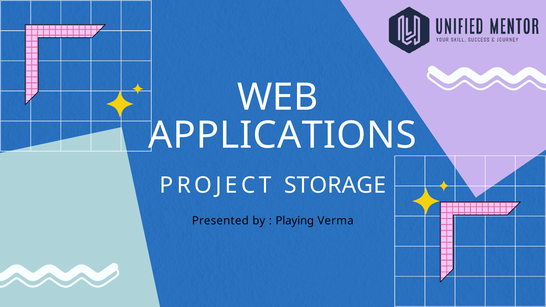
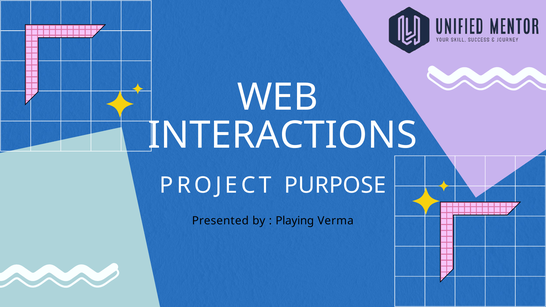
APPLICATIONS: APPLICATIONS -> INTERACTIONS
STORAGE: STORAGE -> PURPOSE
